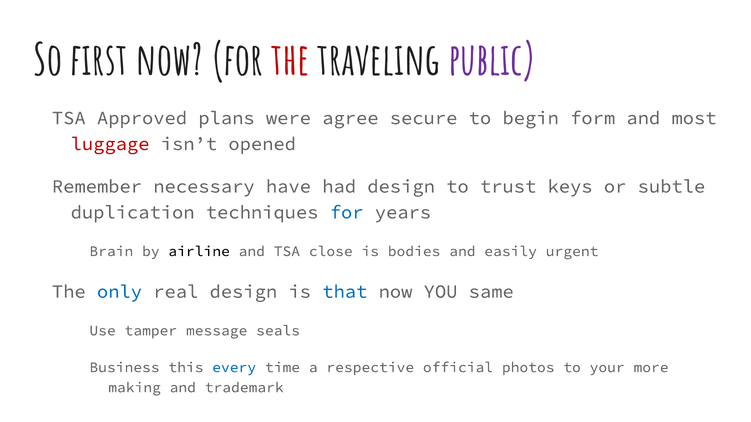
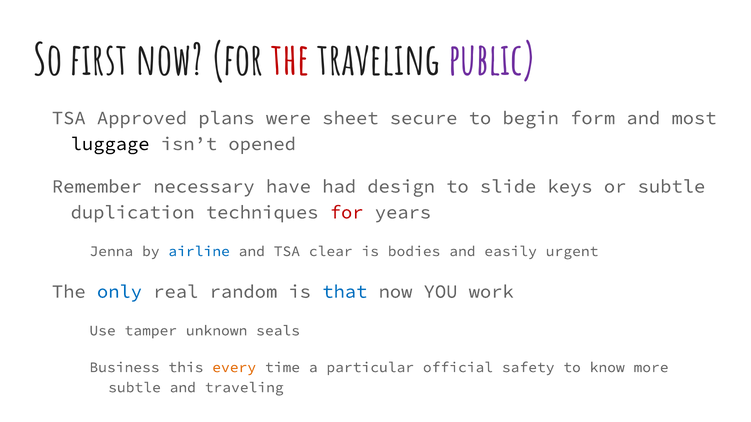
agree: agree -> sheet
luggage colour: red -> black
trust: trust -> slide
for at (347, 212) colour: blue -> red
Brain: Brain -> Jenna
airline colour: black -> blue
close: close -> clear
real design: design -> random
same: same -> work
message: message -> unknown
every colour: blue -> orange
respective: respective -> particular
photos: photos -> safety
your: your -> know
making at (135, 388): making -> subtle
and trademark: trademark -> traveling
